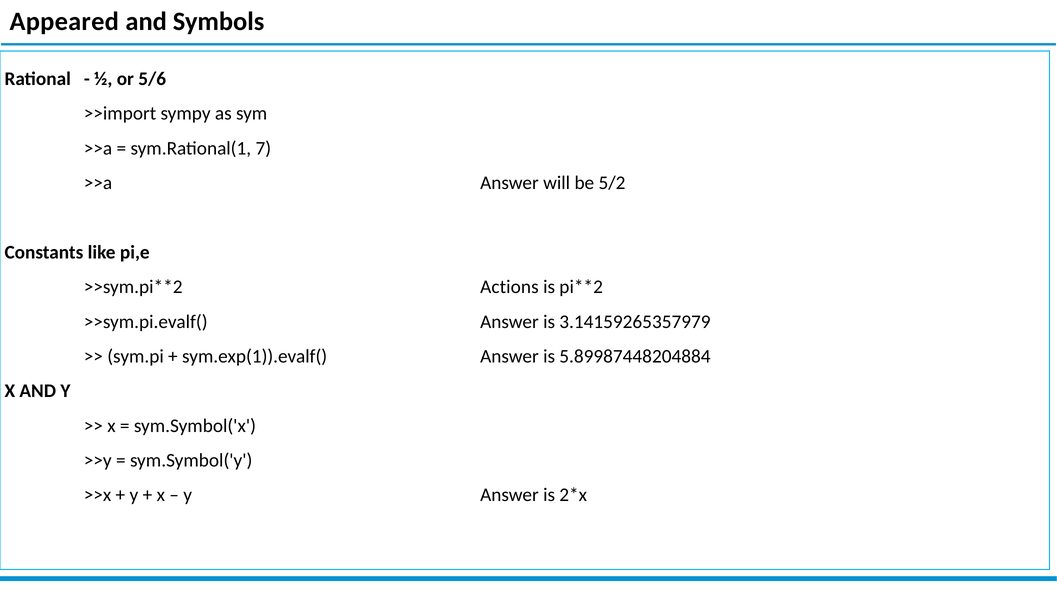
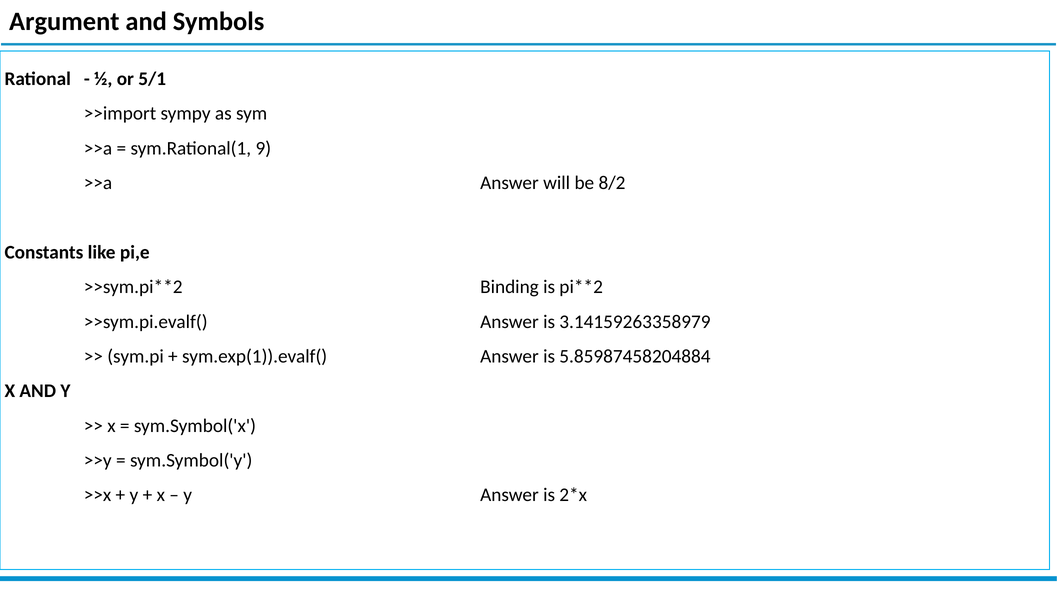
Appeared: Appeared -> Argument
5/6: 5/6 -> 5/1
7: 7 -> 9
5/2: 5/2 -> 8/2
Actions: Actions -> Binding
3.14159265357979: 3.14159265357979 -> 3.14159263358979
5.89987448204884: 5.89987448204884 -> 5.85987458204884
